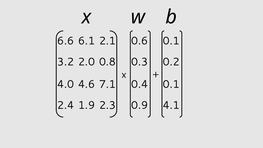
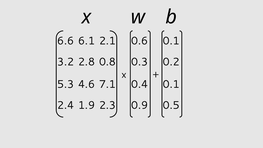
2.0: 2.0 -> 2.8
4.0: 4.0 -> 5.3
4.1: 4.1 -> 0.5
